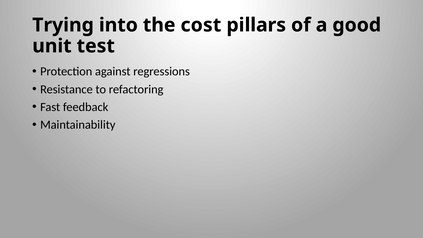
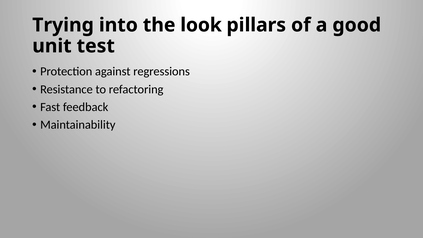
cost: cost -> look
